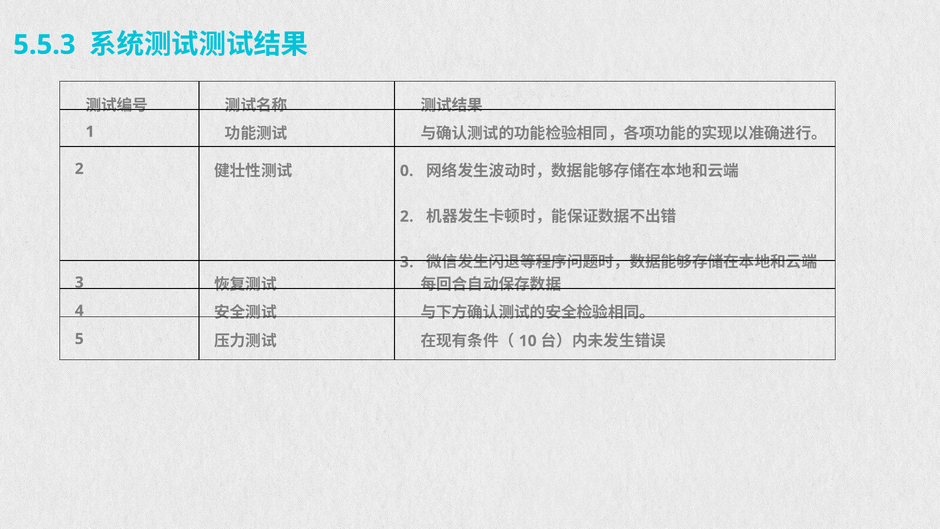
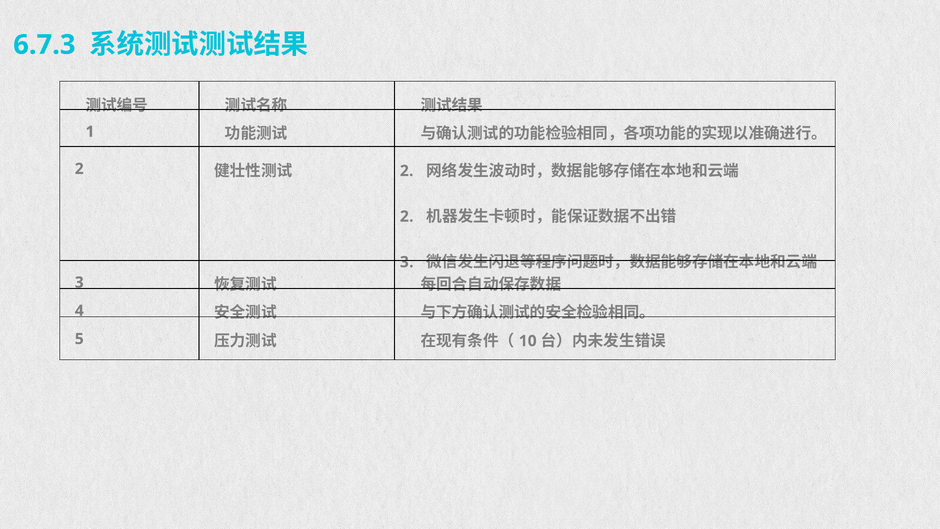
5.5.3: 5.5.3 -> 6.7.3
0 at (407, 171): 0 -> 2
